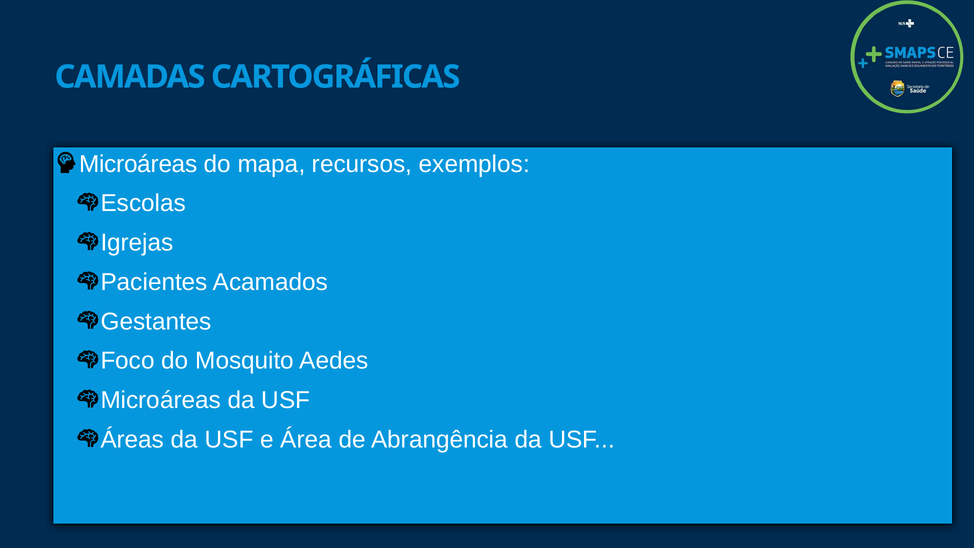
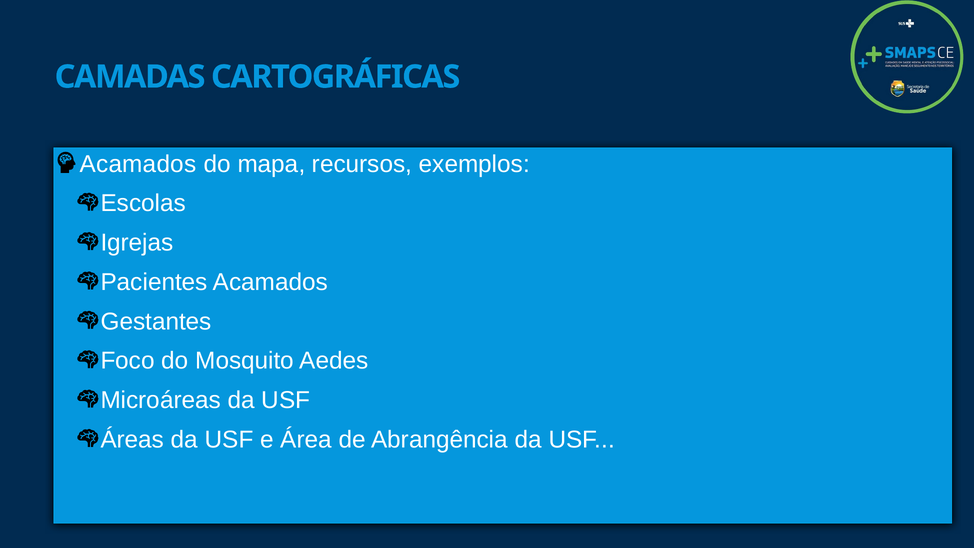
Microáreas at (138, 164): Microáreas -> Acamados
